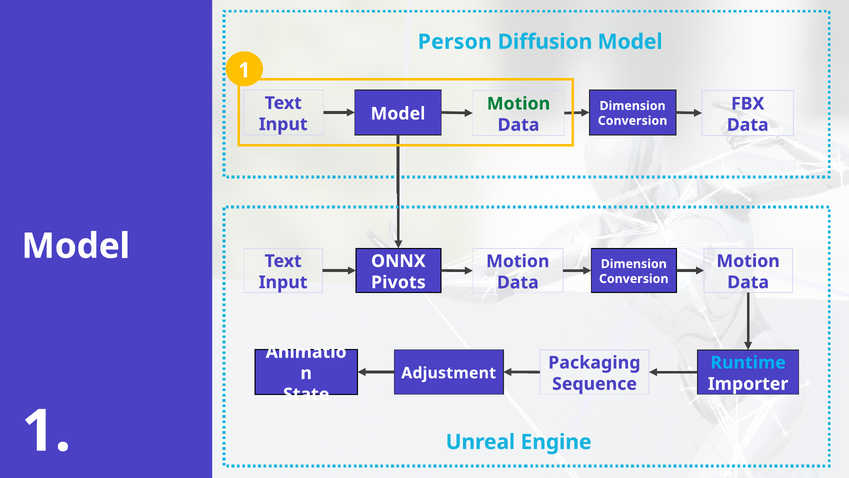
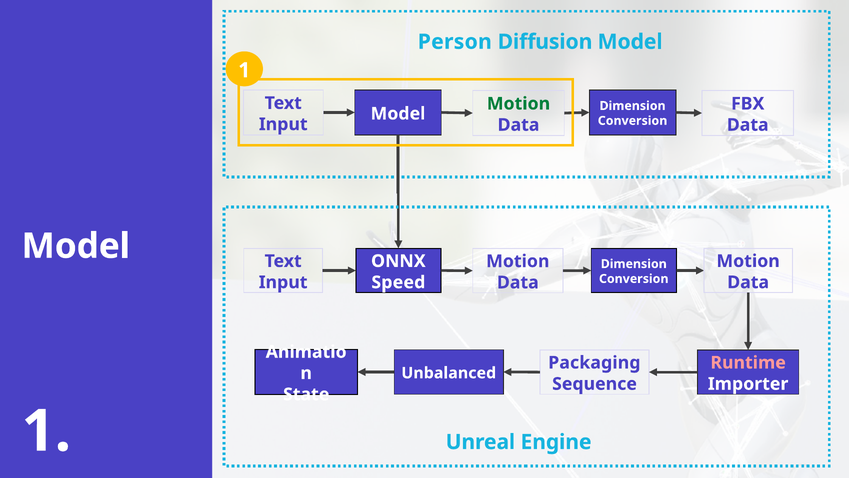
Pivots: Pivots -> Speed
Runtime colour: light blue -> pink
Adjustment: Adjustment -> Unbalanced
